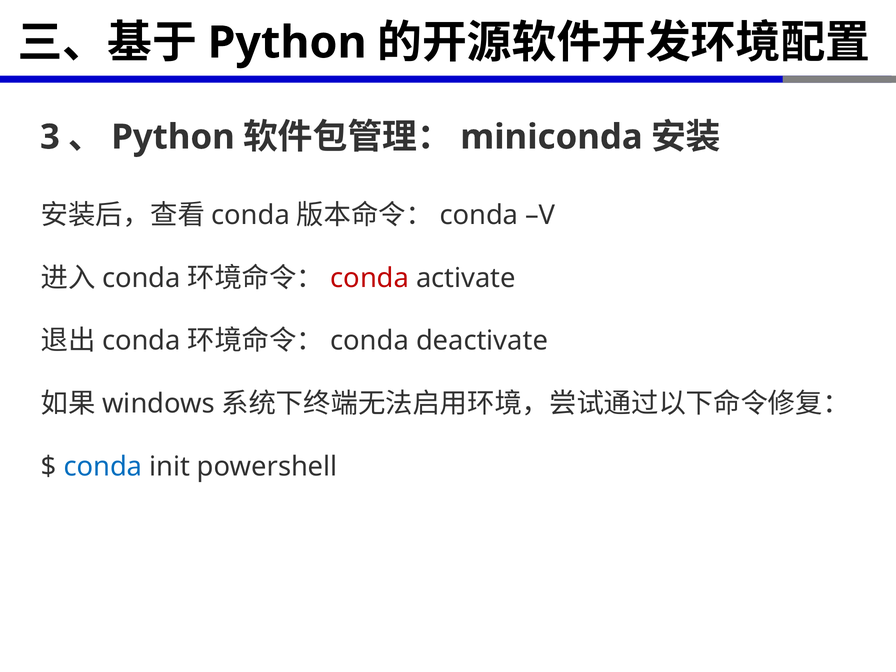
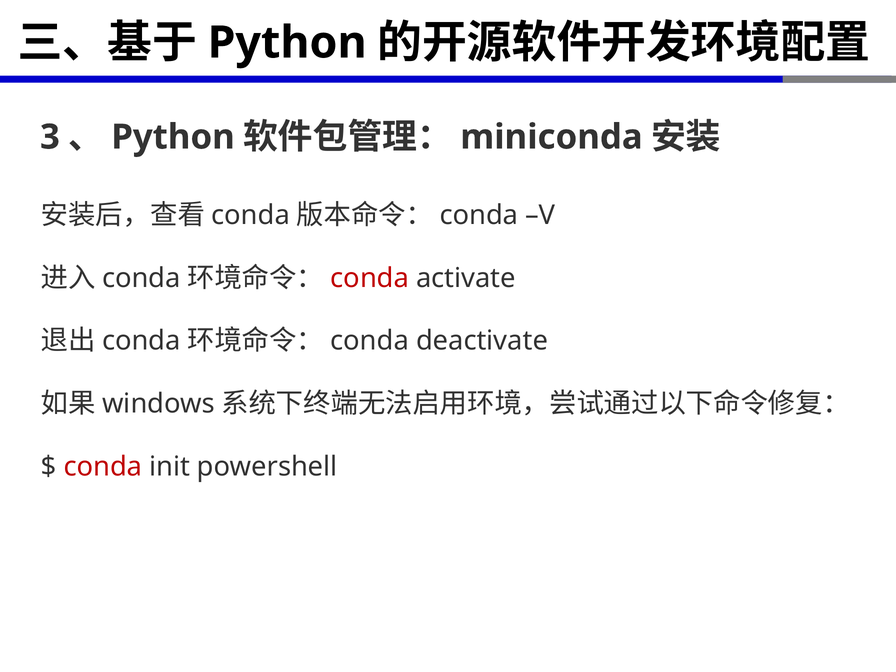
conda at (103, 467) colour: blue -> red
